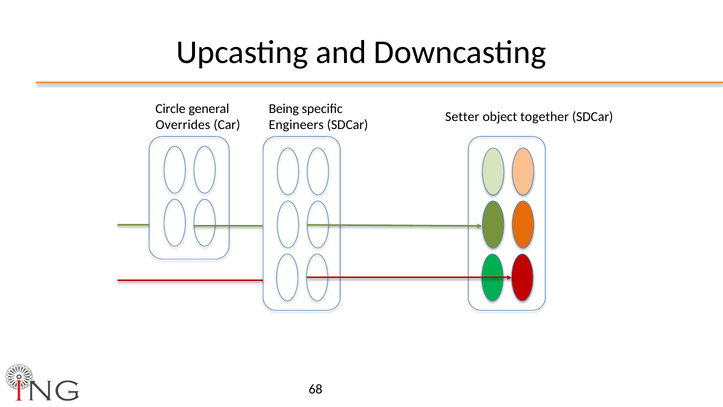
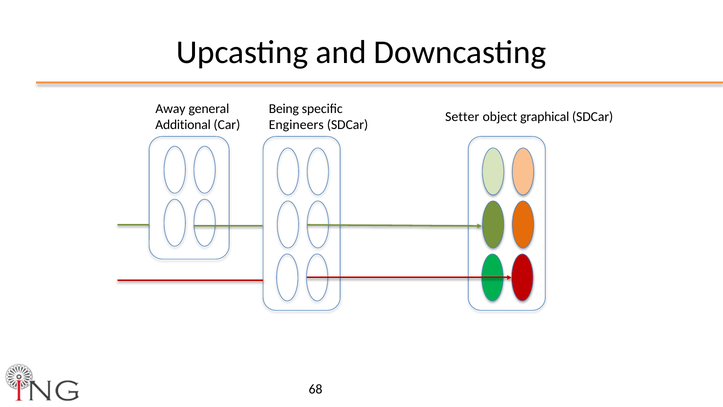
Circle: Circle -> Away
together: together -> graphical
Overrides: Overrides -> Additional
